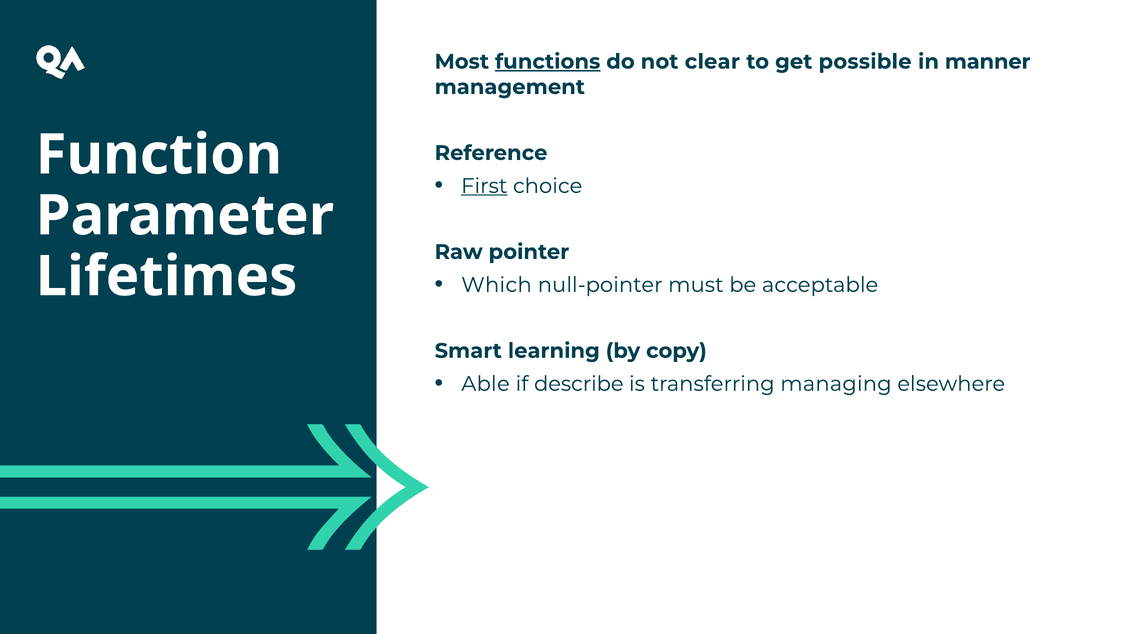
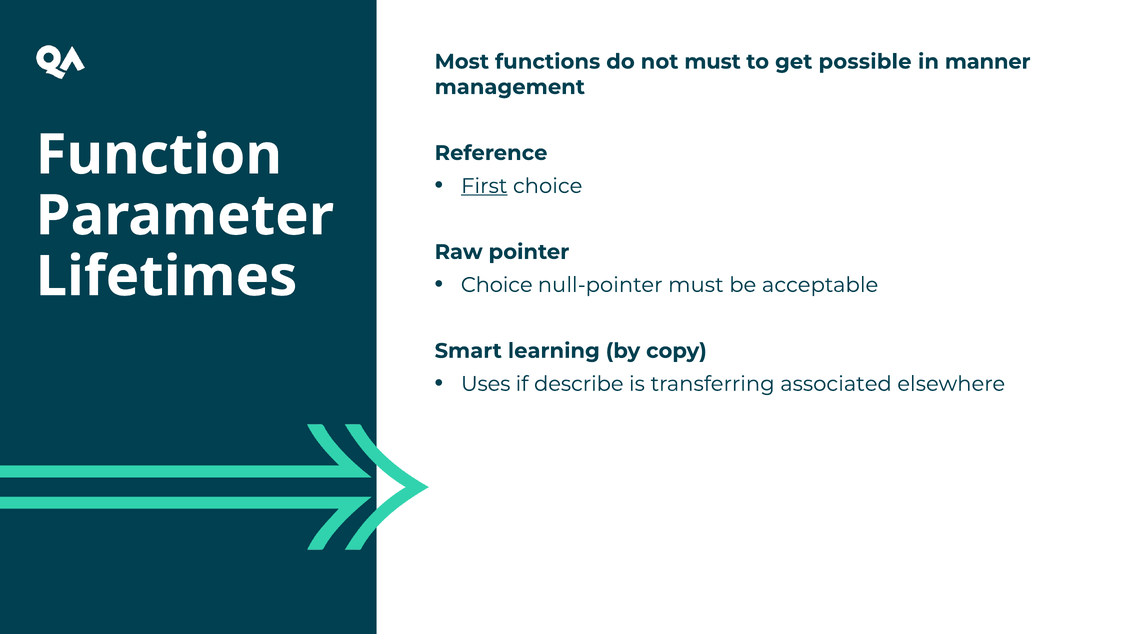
functions underline: present -> none
not clear: clear -> must
Which at (497, 285): Which -> Choice
Able: Able -> Uses
managing: managing -> associated
